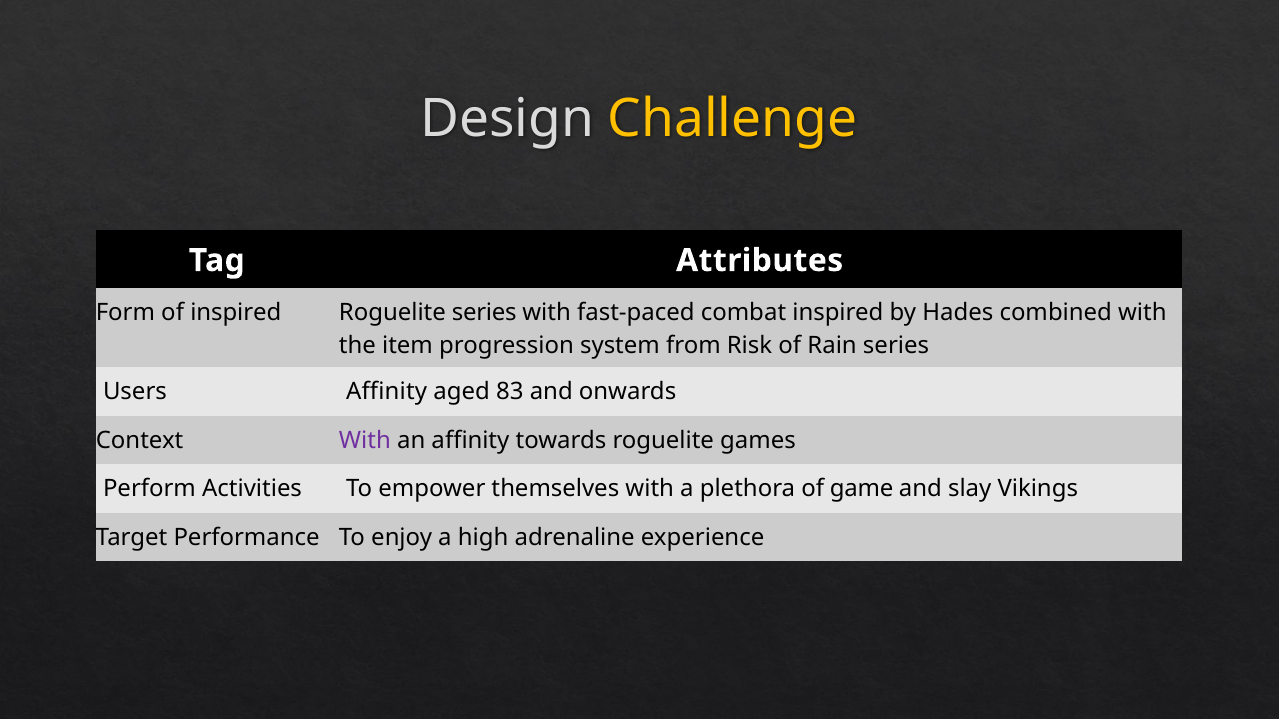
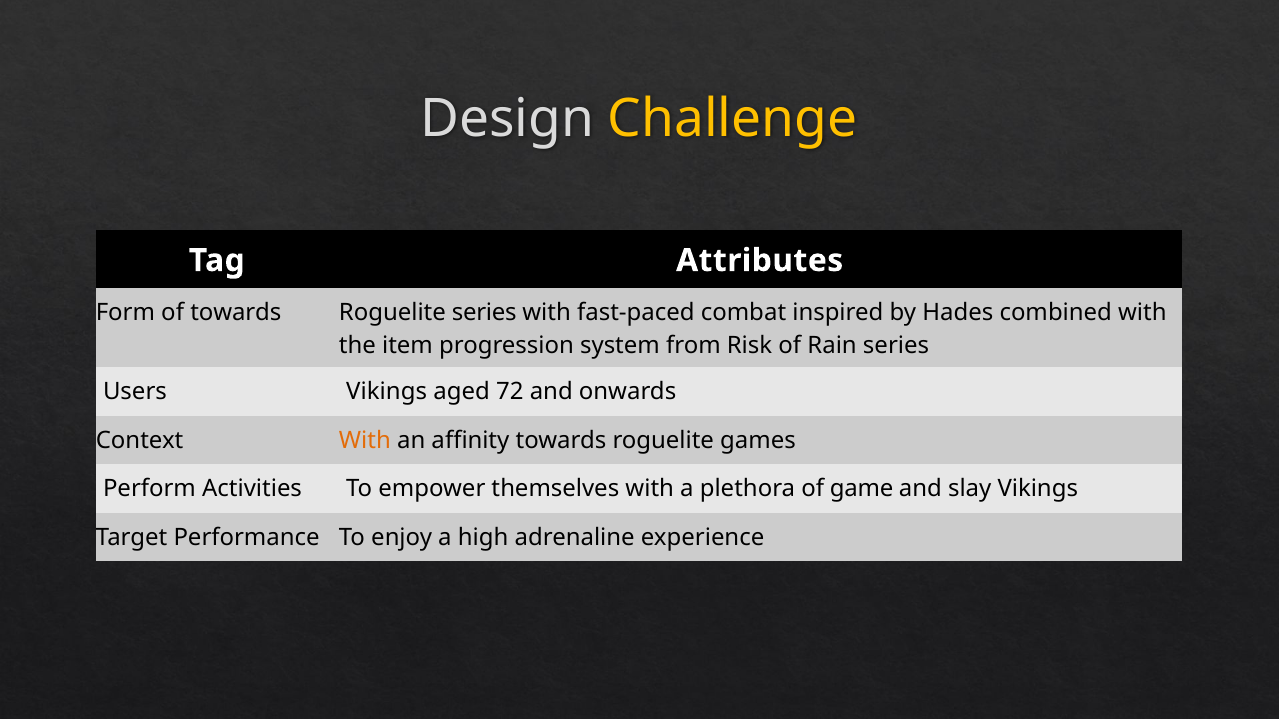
of inspired: inspired -> towards
Users Affinity: Affinity -> Vikings
83: 83 -> 72
With at (365, 441) colour: purple -> orange
